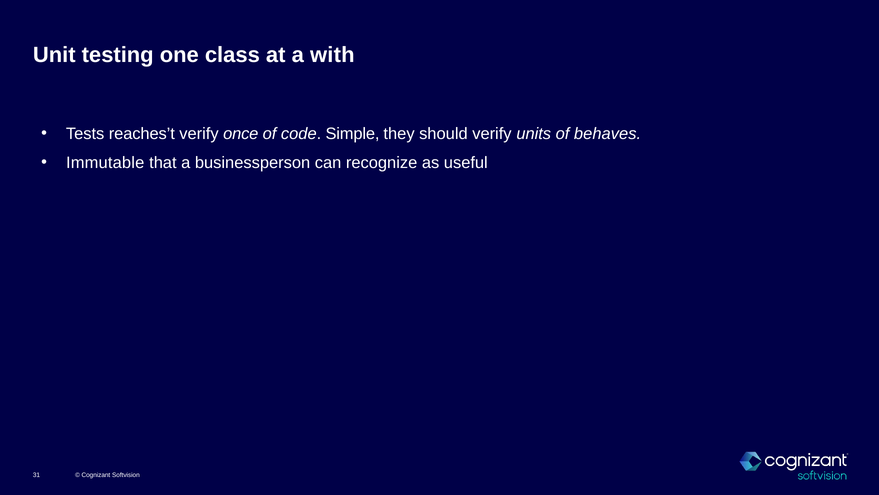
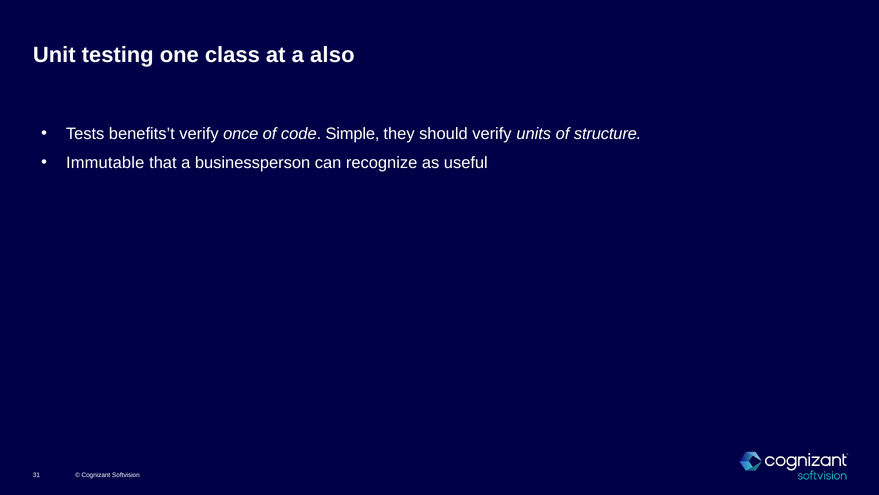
with: with -> also
reaches’t: reaches’t -> benefits’t
behaves: behaves -> structure
